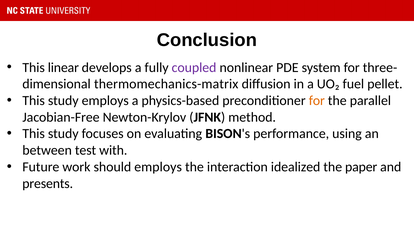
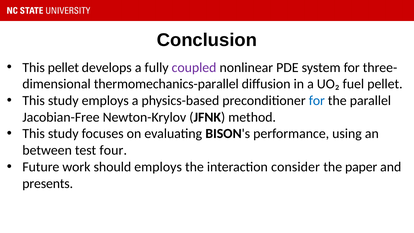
This linear: linear -> pellet
thermomechanics-matrix: thermomechanics-matrix -> thermomechanics-parallel
for at (317, 101) colour: orange -> blue
with: with -> four
idealized: idealized -> consider
